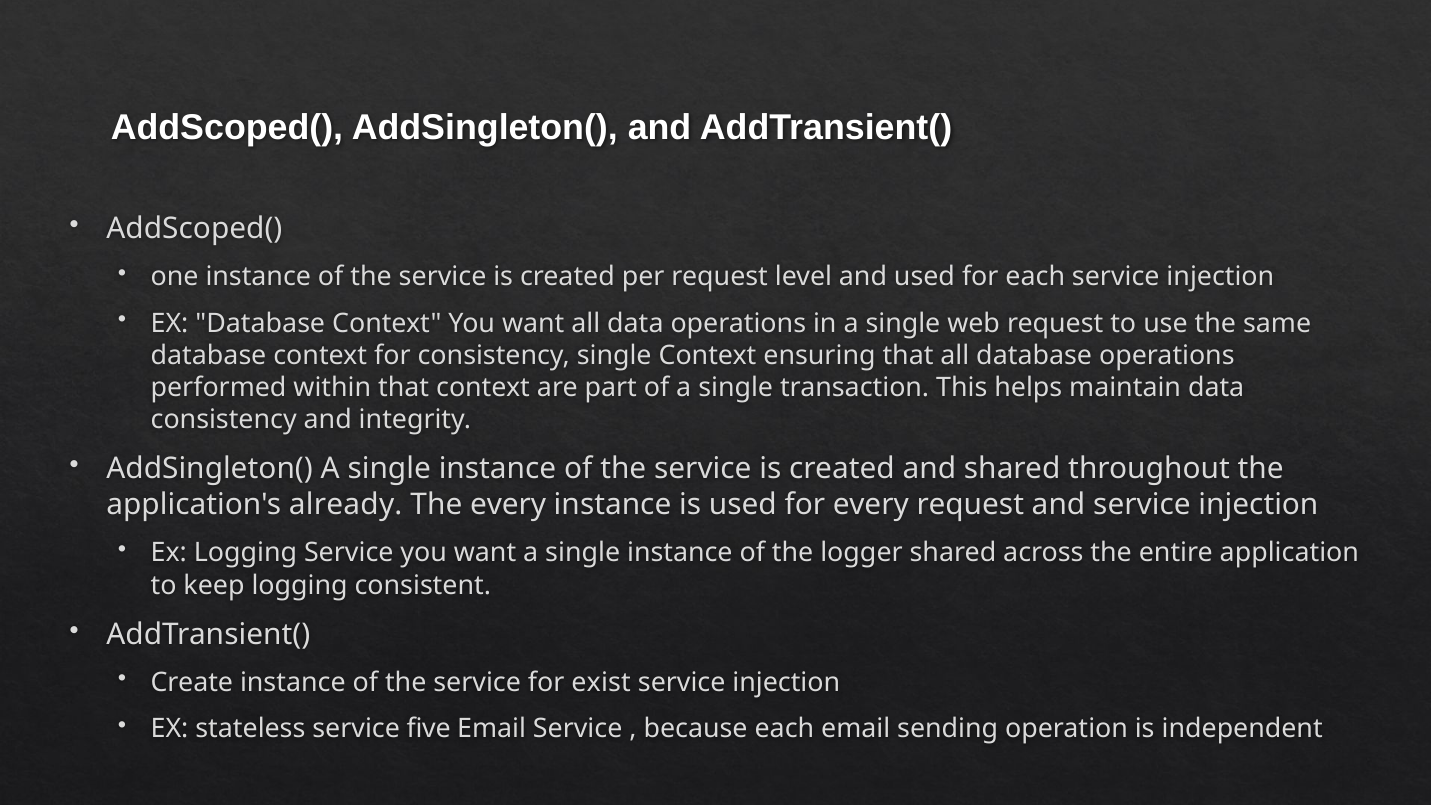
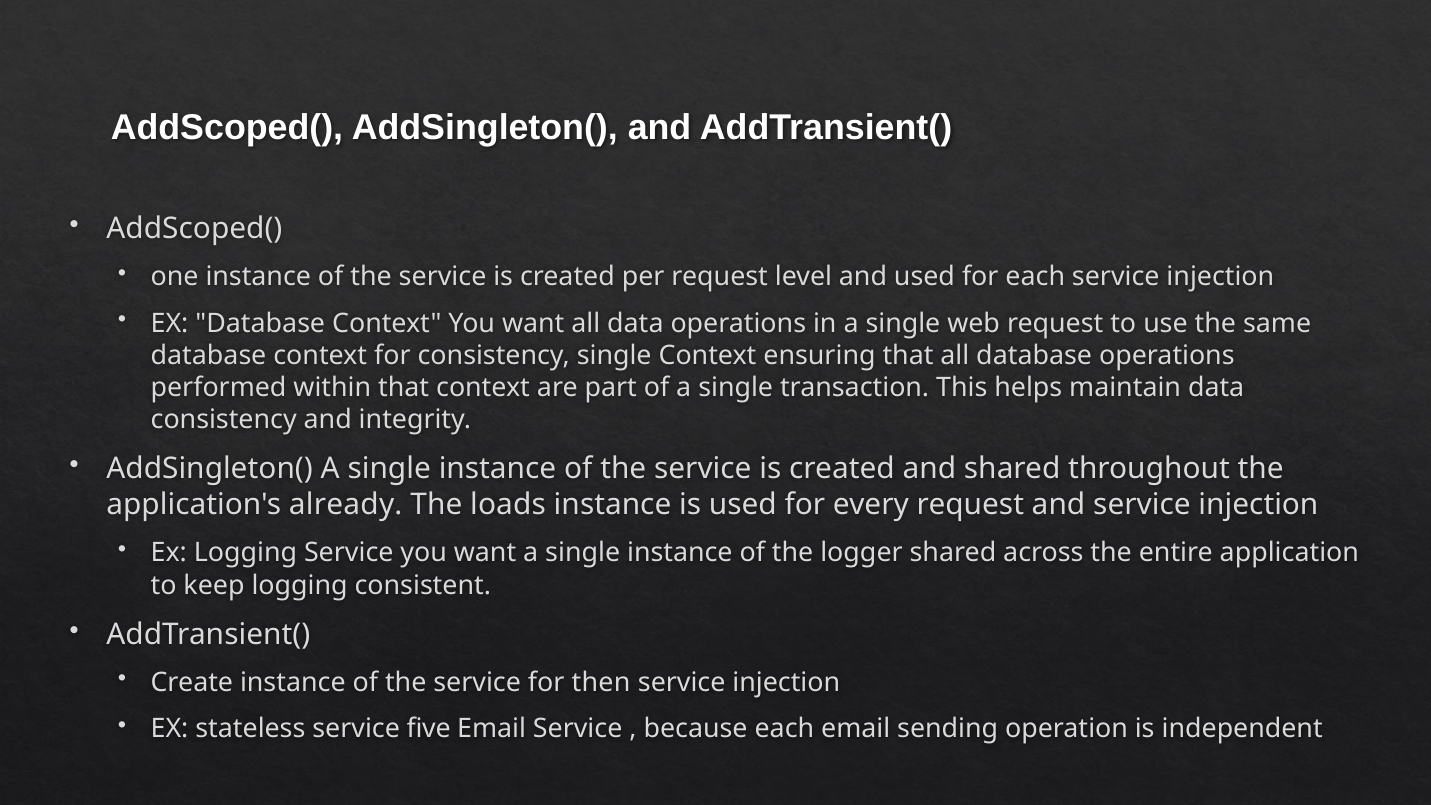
The every: every -> loads
exist: exist -> then
